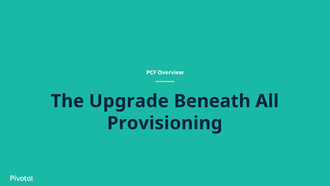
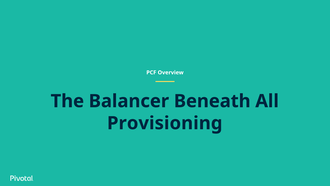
Upgrade: Upgrade -> Balancer
